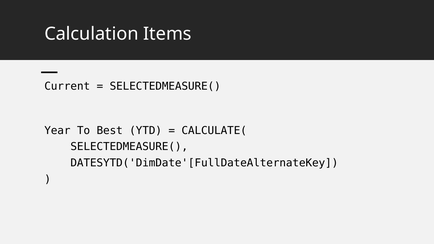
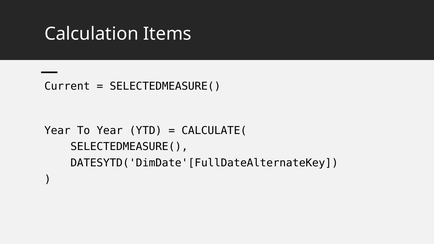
To Best: Best -> Year
